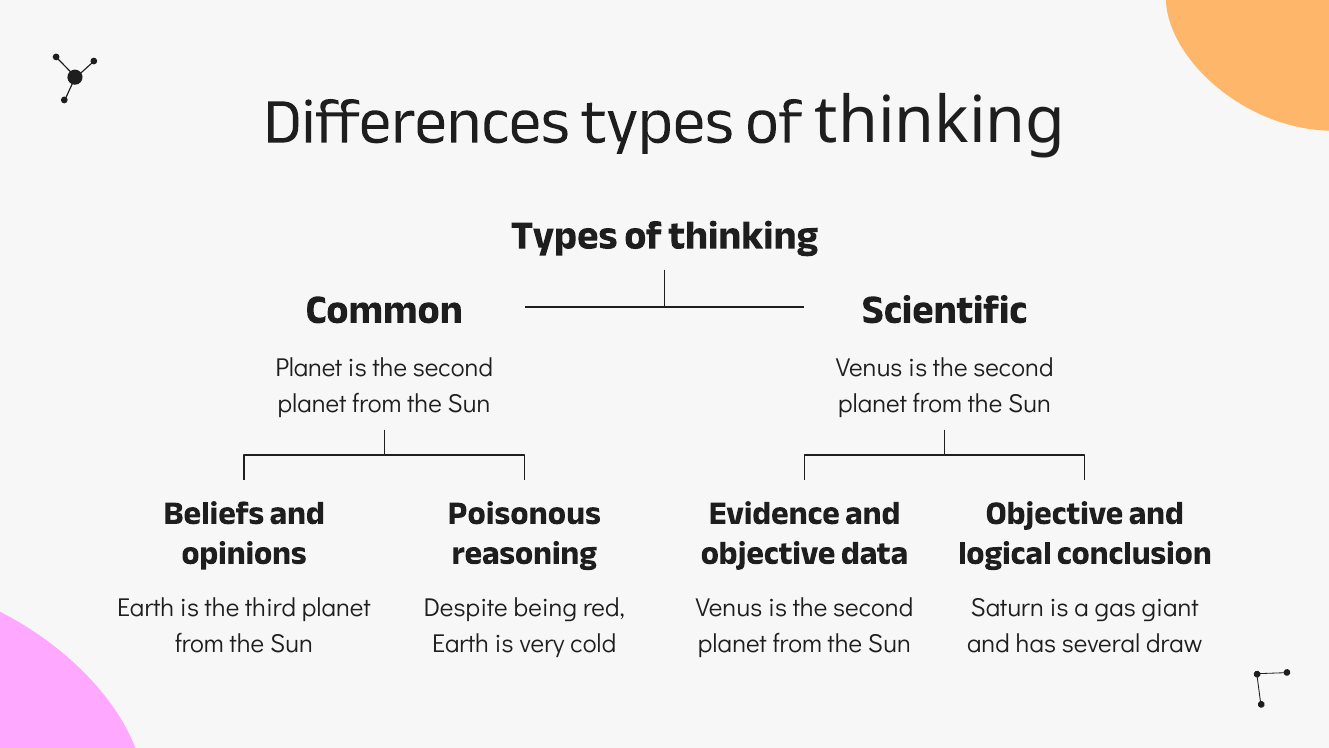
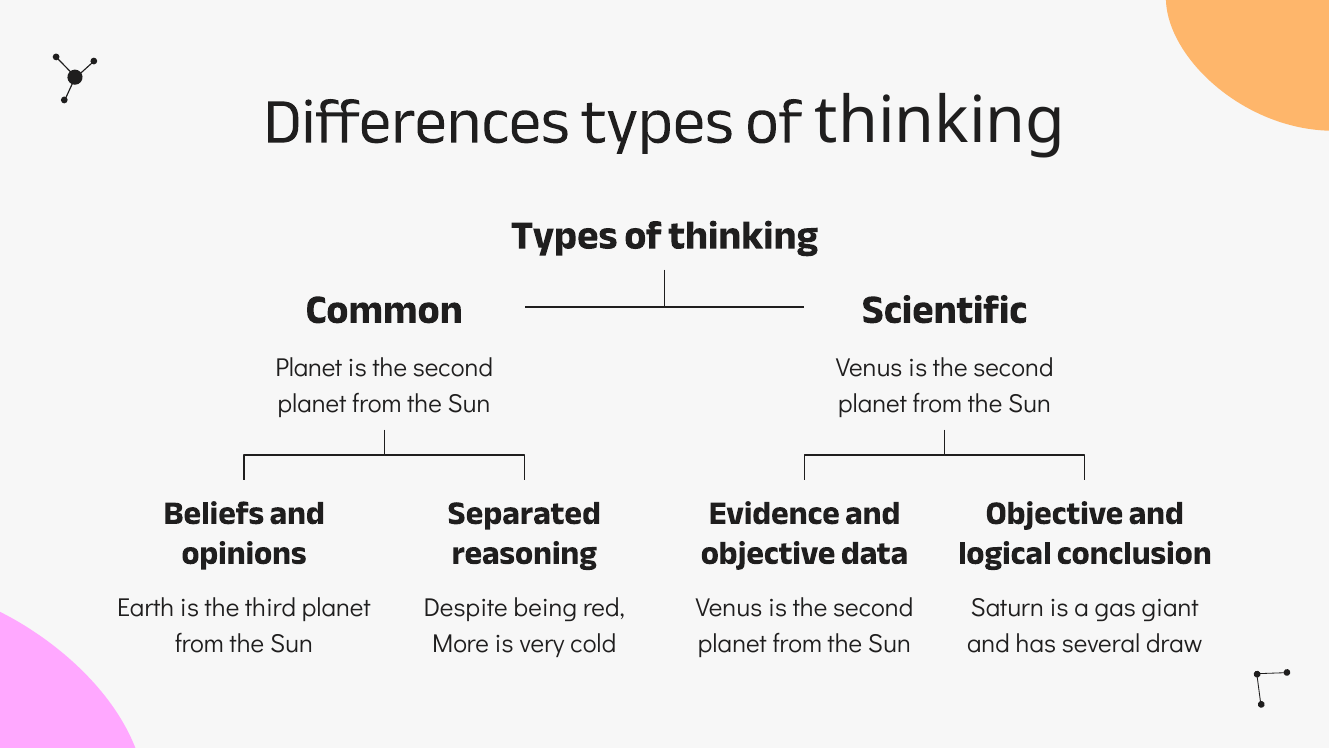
Poisonous: Poisonous -> Separated
Earth at (461, 643): Earth -> More
